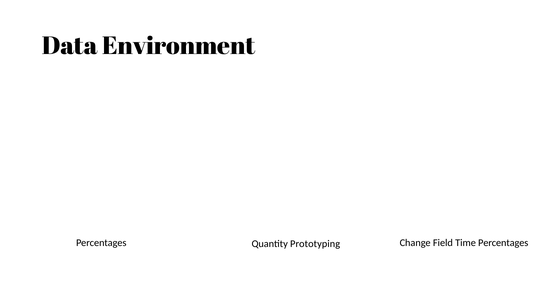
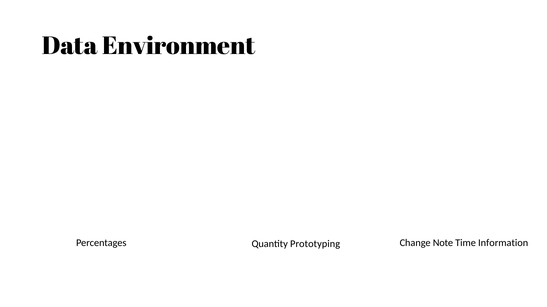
Field: Field -> Note
Time Percentages: Percentages -> Information
